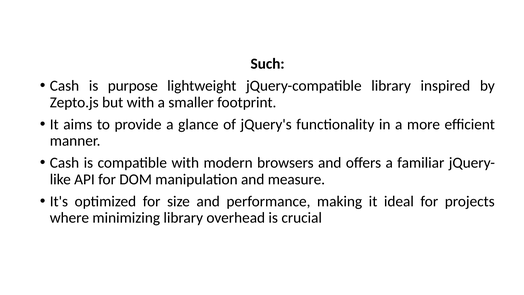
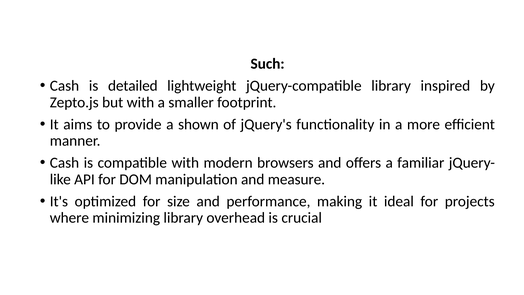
purpose: purpose -> detailed
glance: glance -> shown
